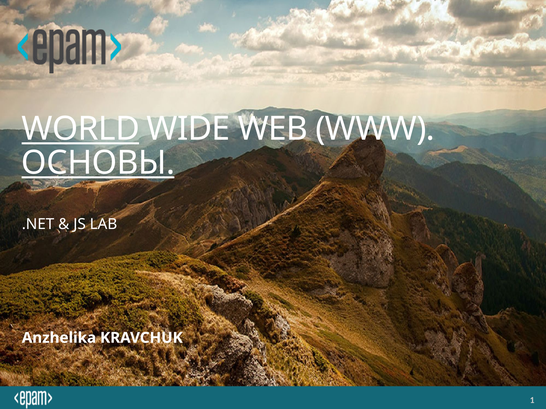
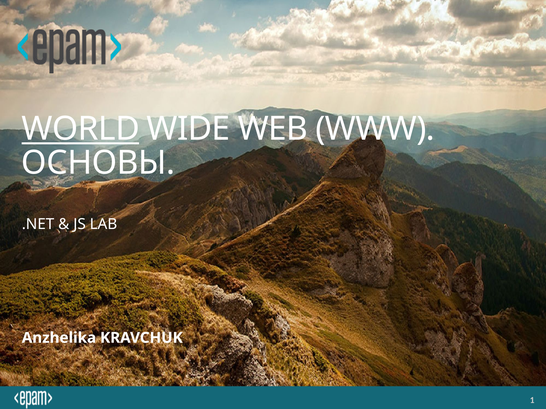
ОСНОВЫ underline: present -> none
